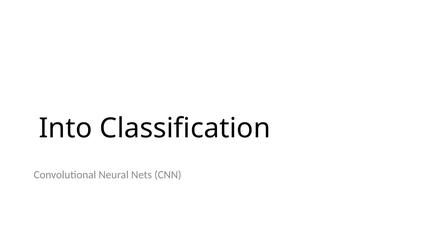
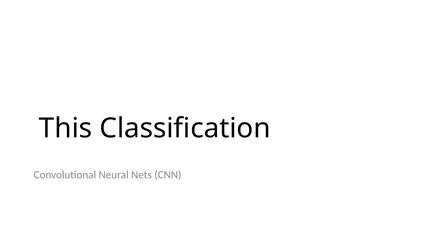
Into: Into -> This
